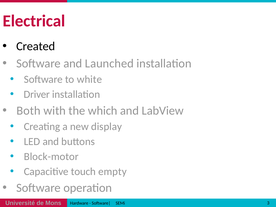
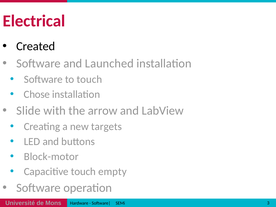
to white: white -> touch
Driver: Driver -> Chose
Both: Both -> Slide
which: which -> arrow
display: display -> targets
